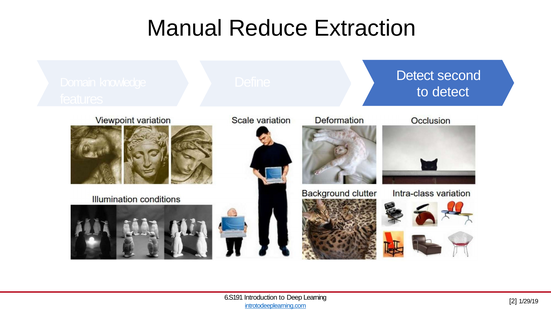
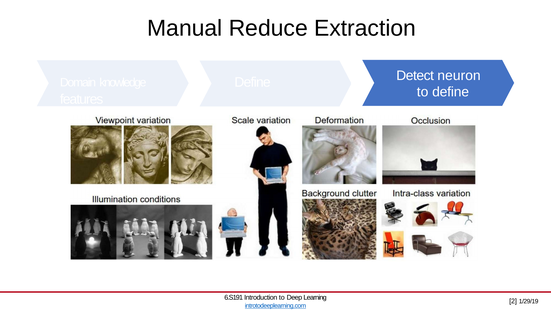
second: second -> neuron
to detect: detect -> define
